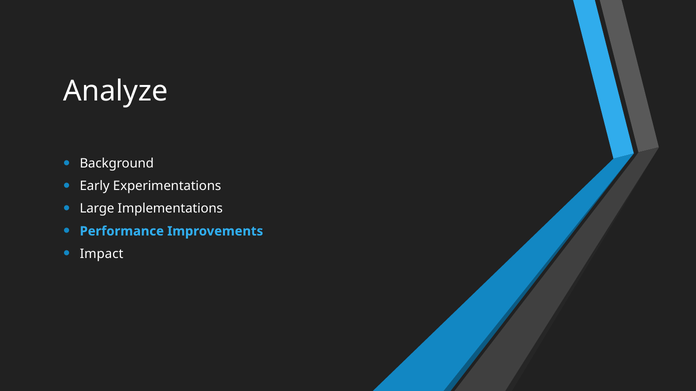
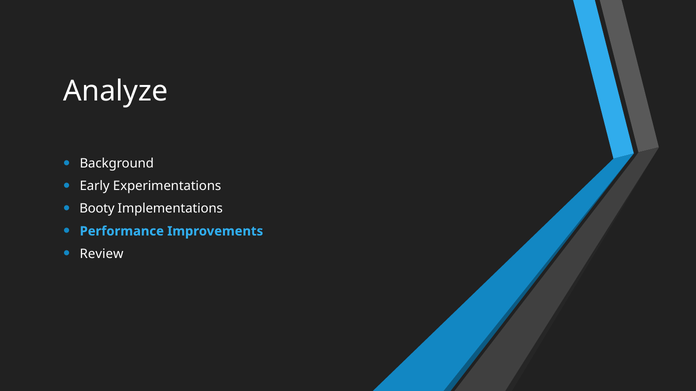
Large: Large -> Booty
Impact: Impact -> Review
